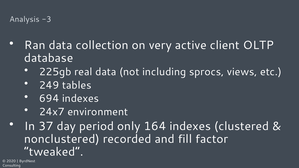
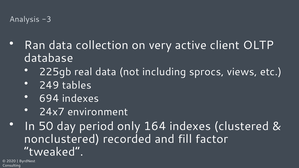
37: 37 -> 50
